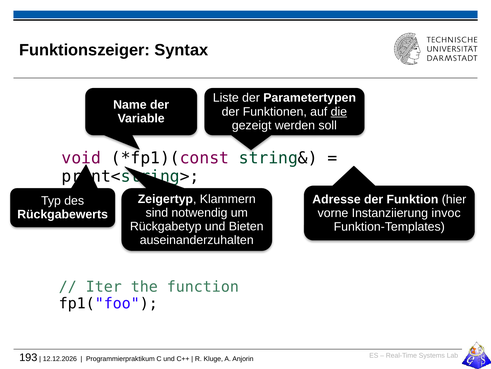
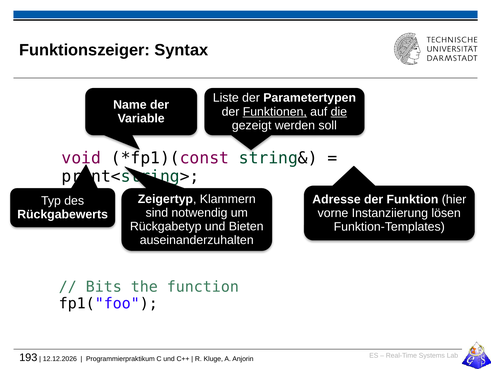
Funktionen underline: none -> present
invoc: invoc -> lösen
Iter: Iter -> Bits
